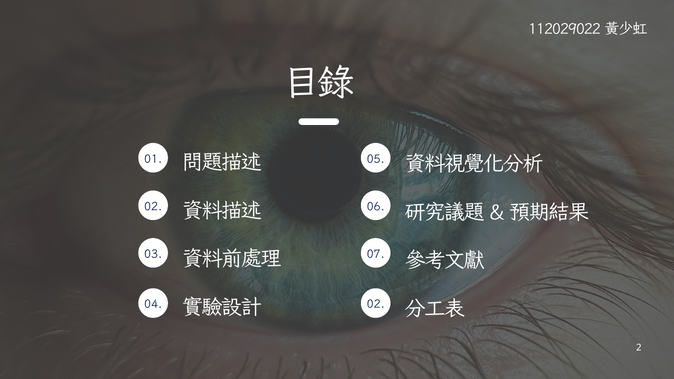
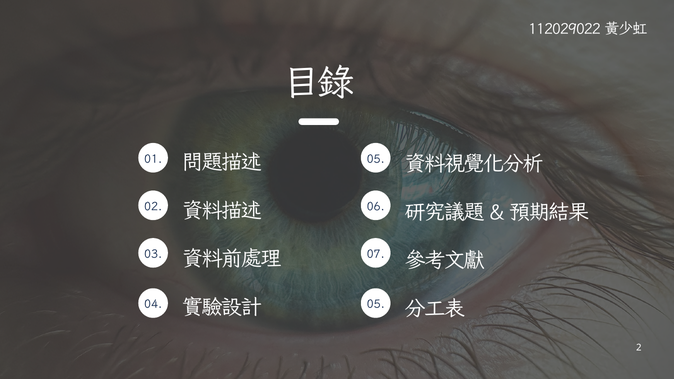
04 02: 02 -> 05
